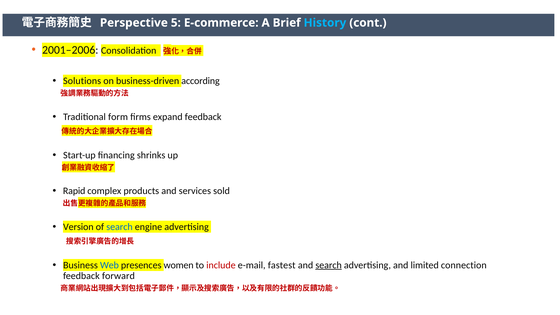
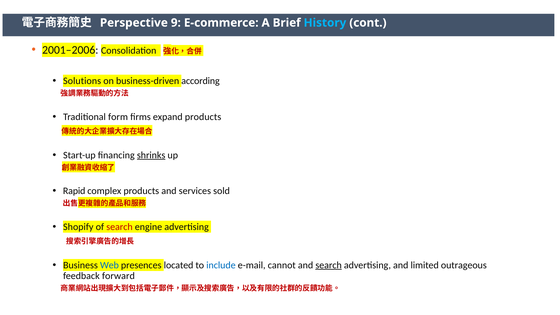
5: 5 -> 9
expand feedback: feedback -> products
shrinks underline: none -> present
Version: Version -> Shopify
search at (119, 227) colour: blue -> red
women: women -> located
include colour: red -> blue
fastest: fastest -> cannot
connection: connection -> outrageous
